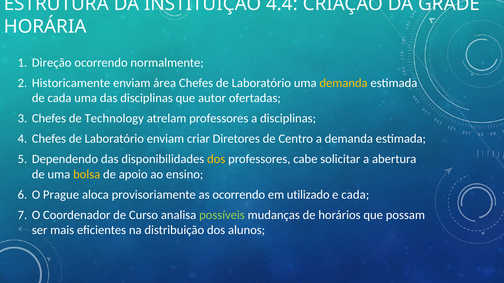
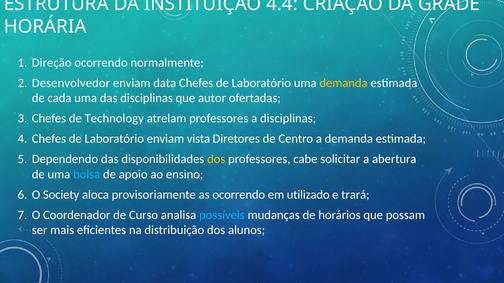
Historicamente: Historicamente -> Desenvolvedor
área: área -> data
criar: criar -> vista
bolsa colour: yellow -> light blue
Prague: Prague -> Society
e cada: cada -> trará
possíveis colour: light green -> light blue
